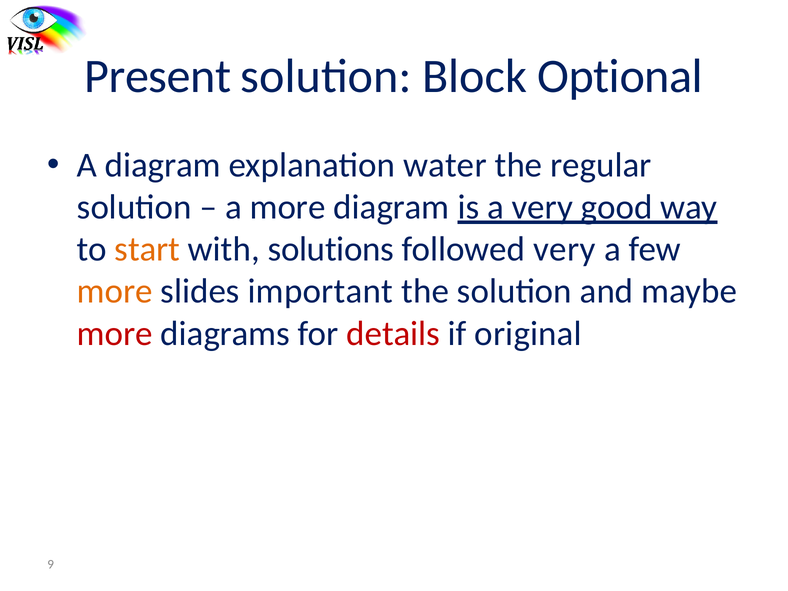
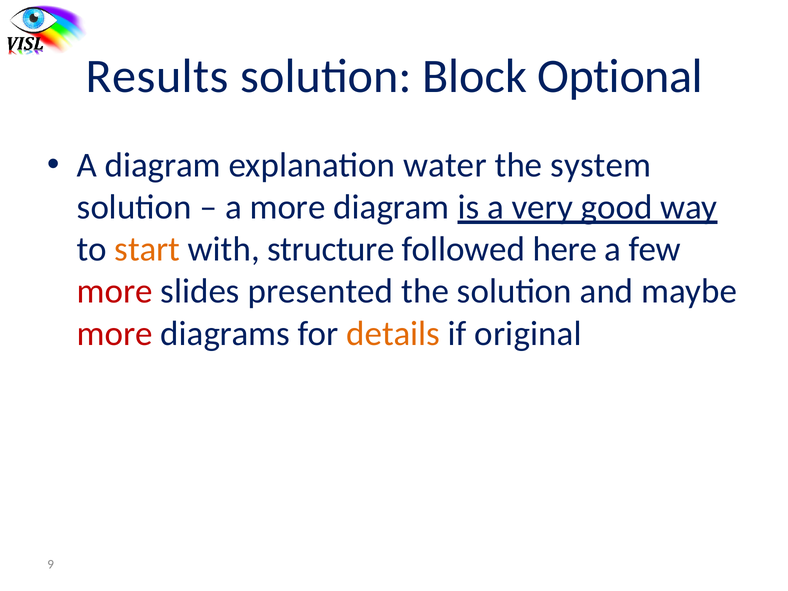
Present: Present -> Results
regular: regular -> system
solutions: solutions -> structure
followed very: very -> here
more at (115, 291) colour: orange -> red
important: important -> presented
details colour: red -> orange
